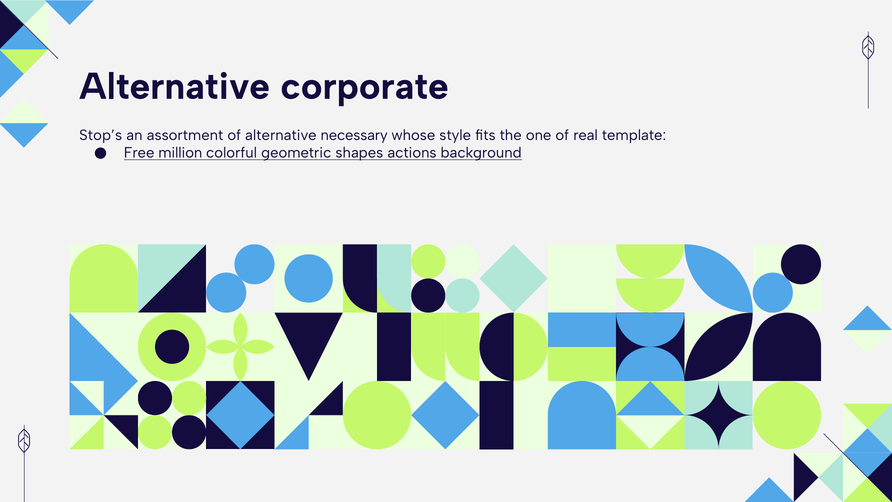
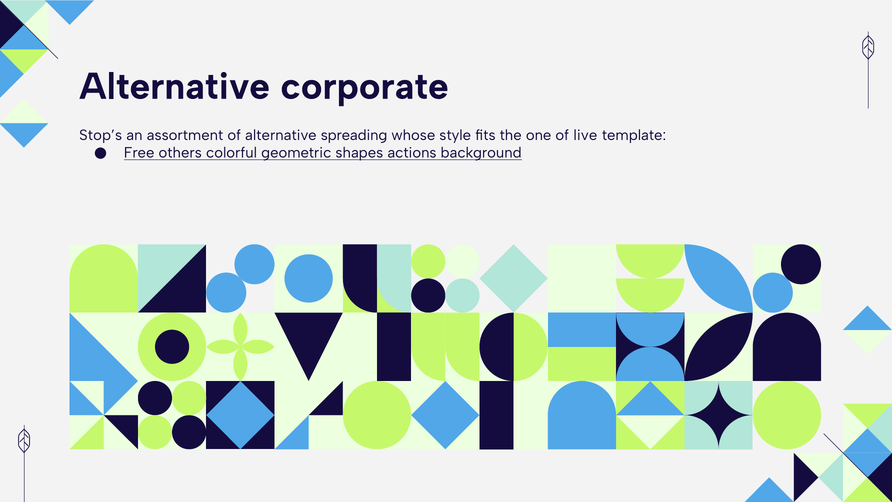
necessary: necessary -> spreading
real: real -> live
million: million -> others
